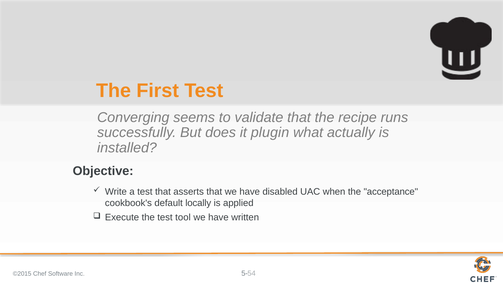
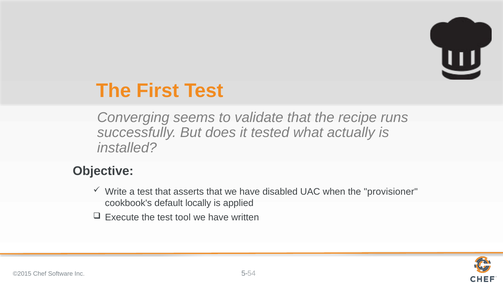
plugin: plugin -> tested
acceptance: acceptance -> provisioner
